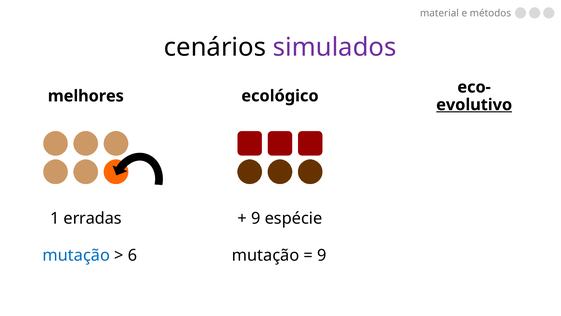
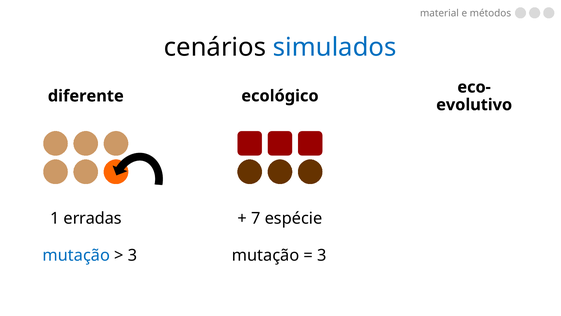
simulados colour: purple -> blue
melhores: melhores -> diferente
evolutivo underline: present -> none
9 at (256, 218): 9 -> 7
6 at (132, 255): 6 -> 3
9 at (322, 255): 9 -> 3
